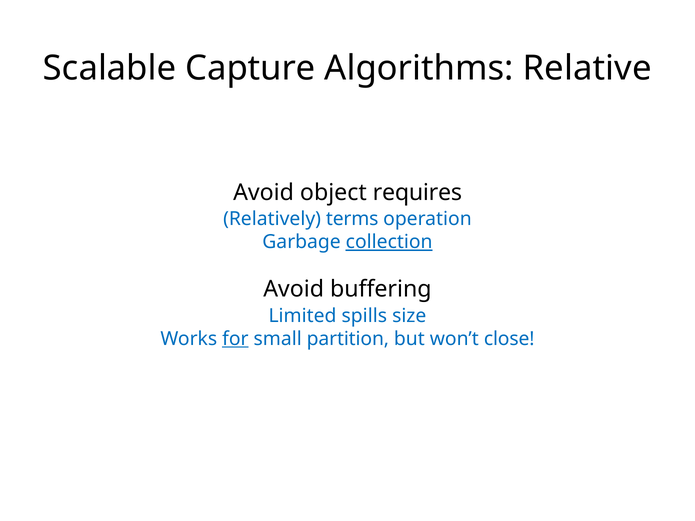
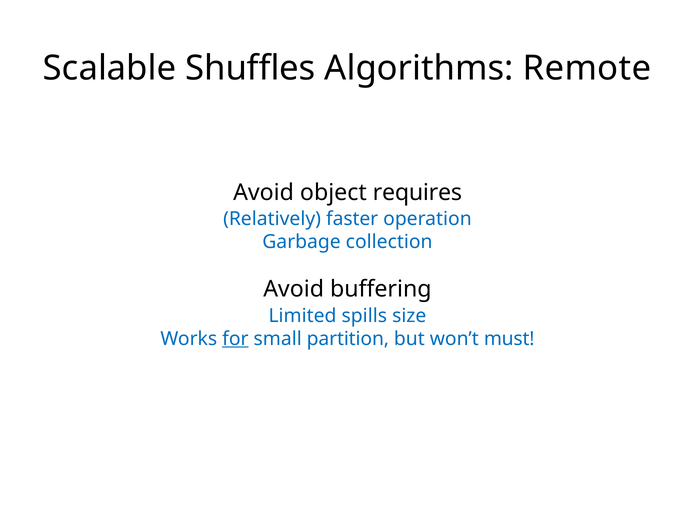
Capture: Capture -> Shuffles
Relative: Relative -> Remote
terms: terms -> faster
collection underline: present -> none
close: close -> must
